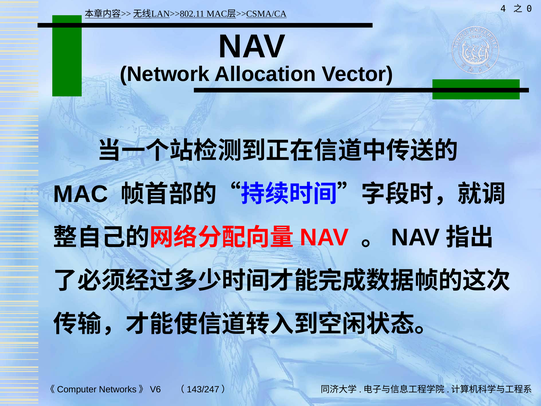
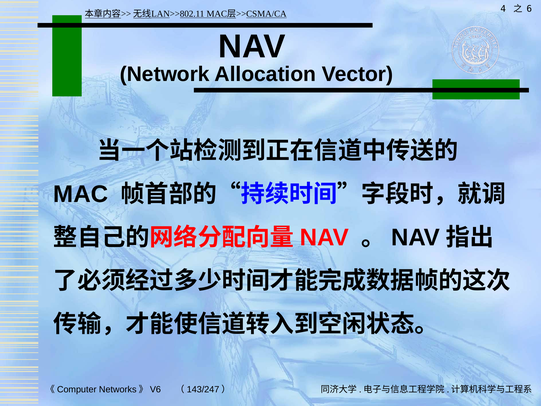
0: 0 -> 6
